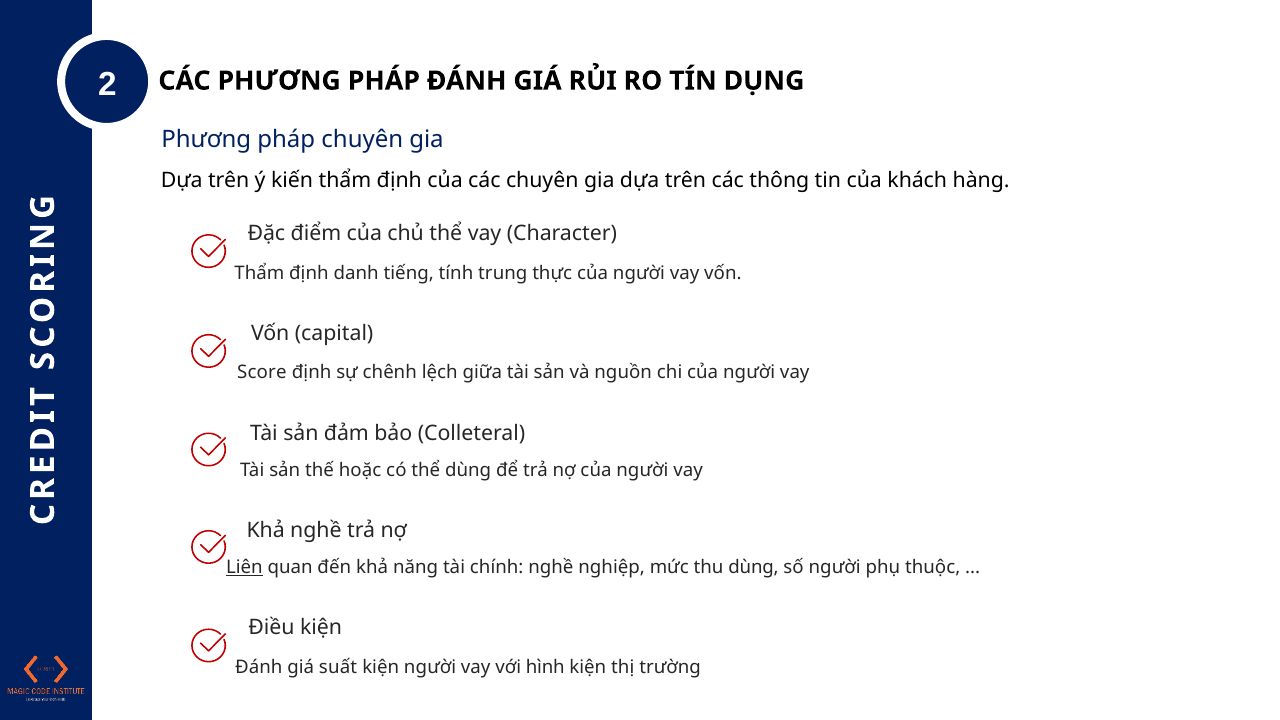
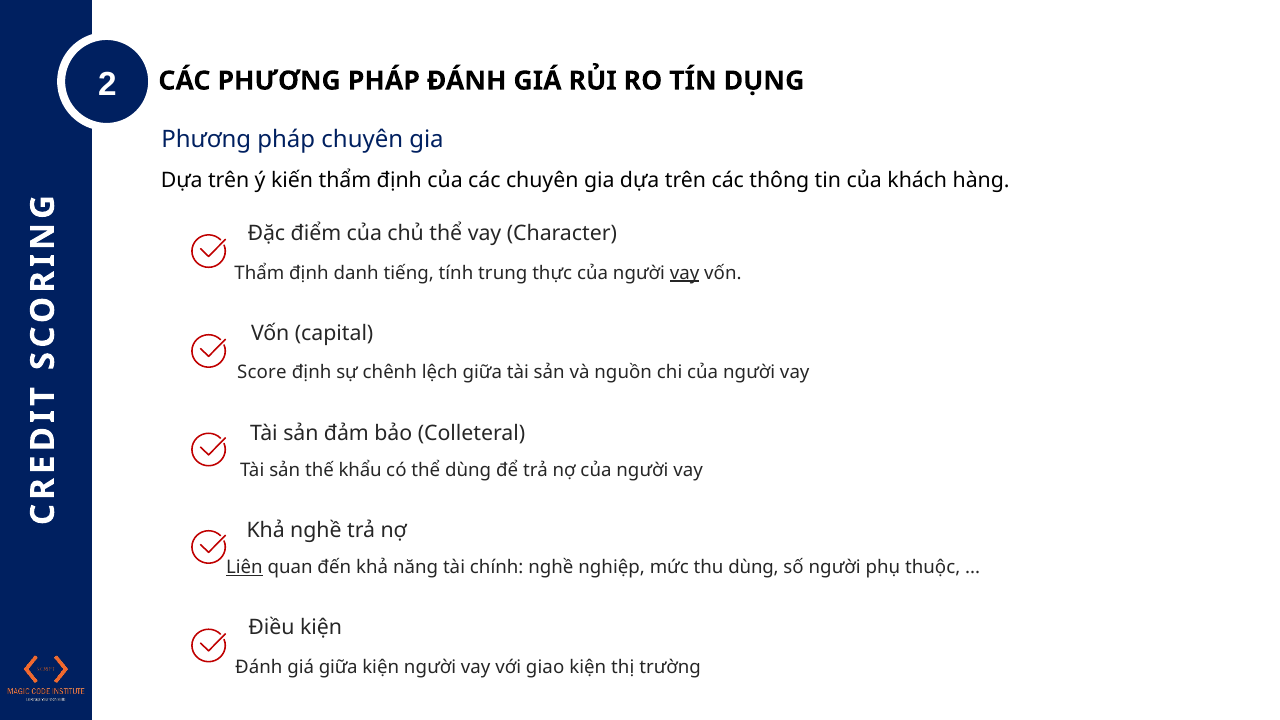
vay at (685, 273) underline: none -> present
hoặc: hoặc -> khẩu
giá suất: suất -> giữa
hình: hình -> giao
